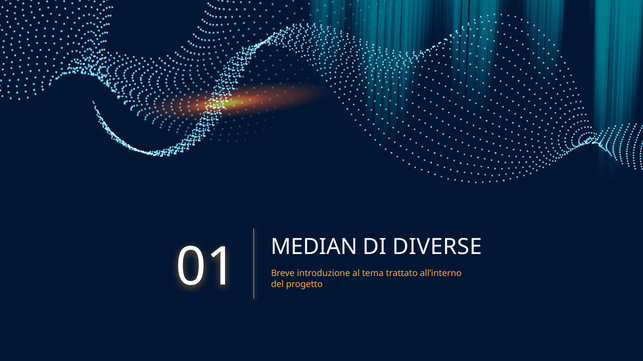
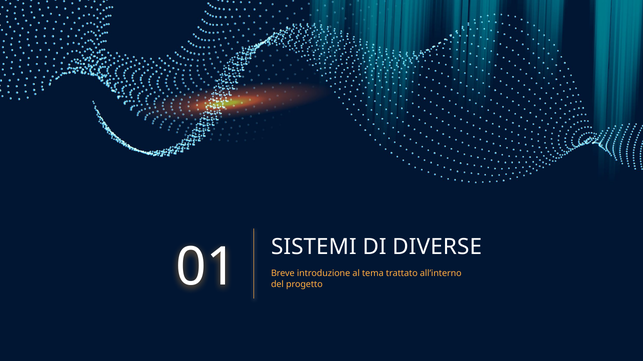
MEDIAN: MEDIAN -> SISTEMI
